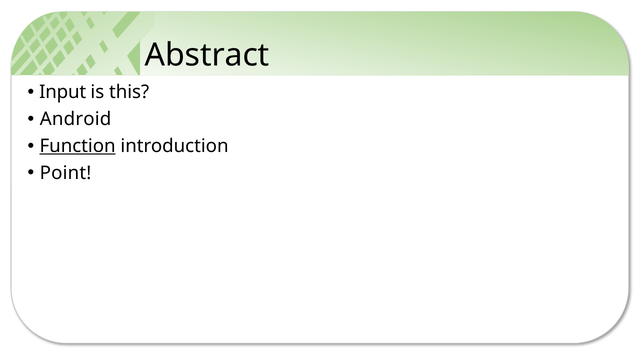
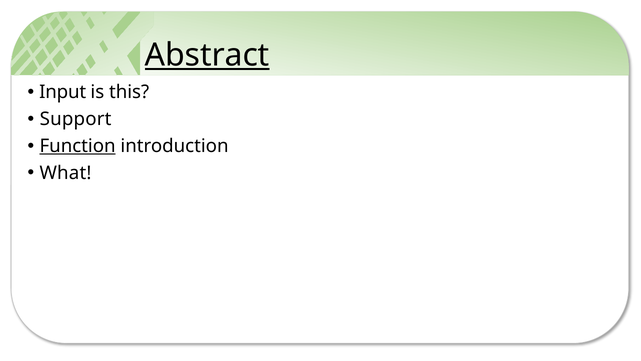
Abstract underline: none -> present
Android: Android -> Support
Point: Point -> What
